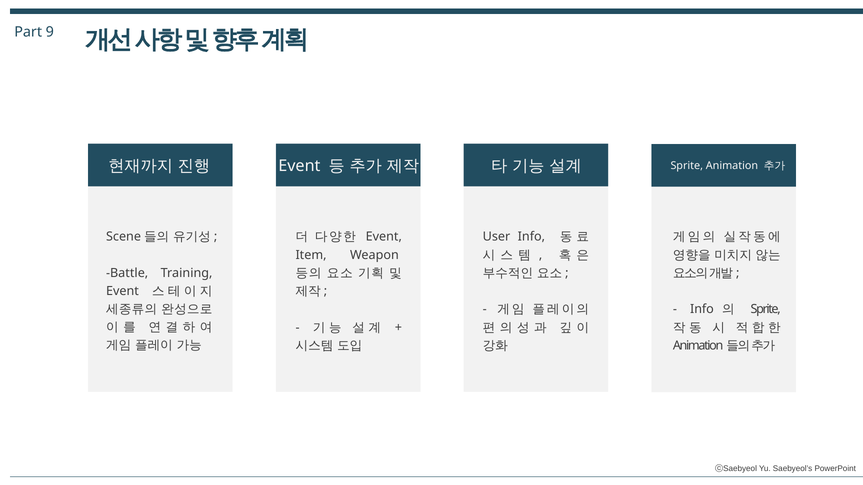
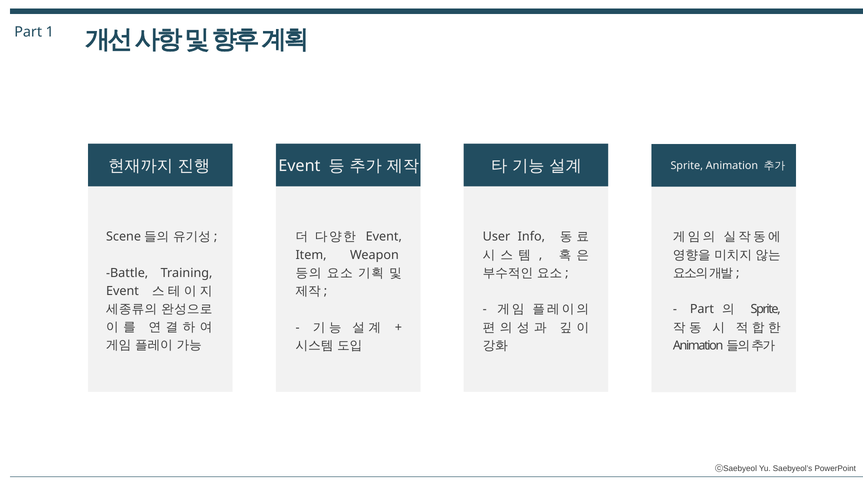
9: 9 -> 1
Info at (702, 310): Info -> Part
